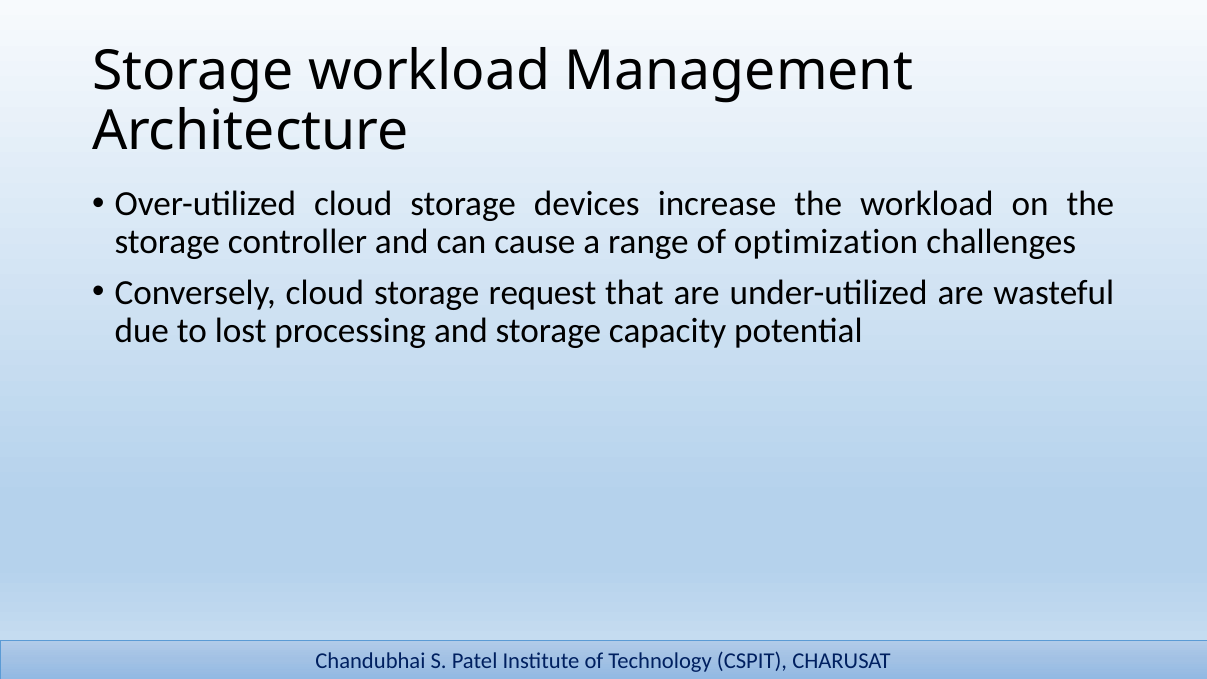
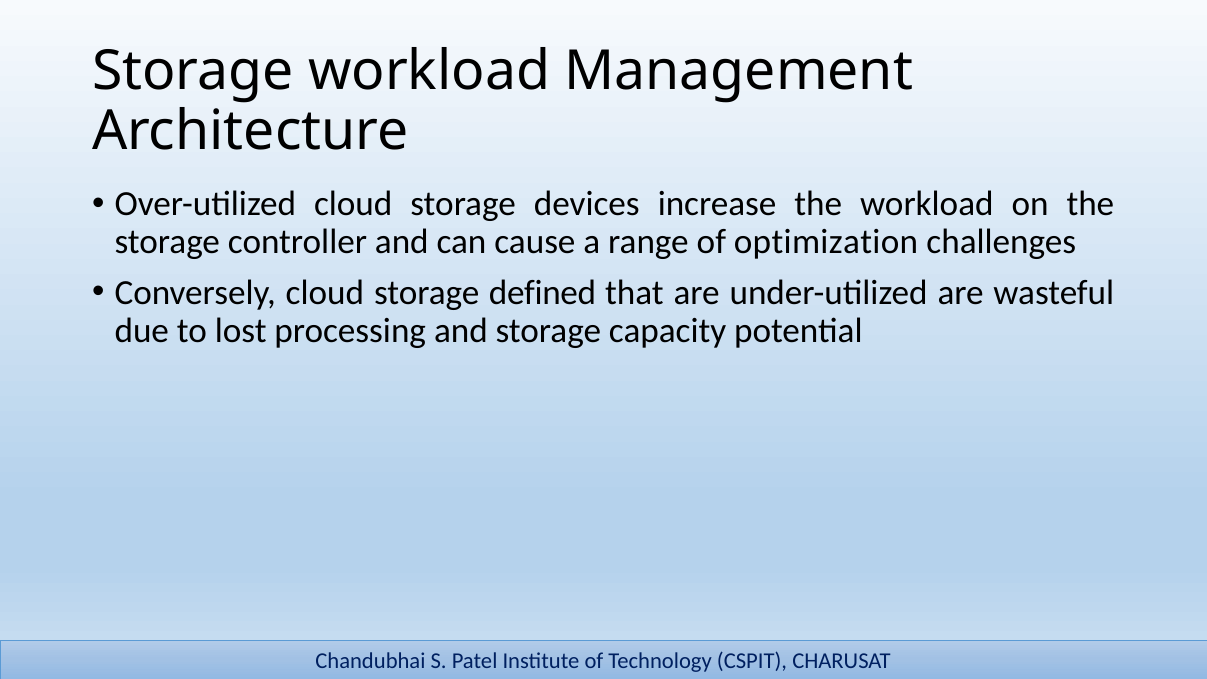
request: request -> defined
